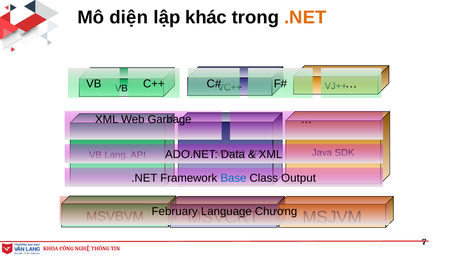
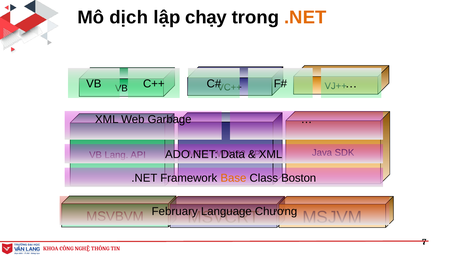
diện: diện -> dịch
khác: khác -> chạy
Base colour: blue -> orange
Output: Output -> Boston
